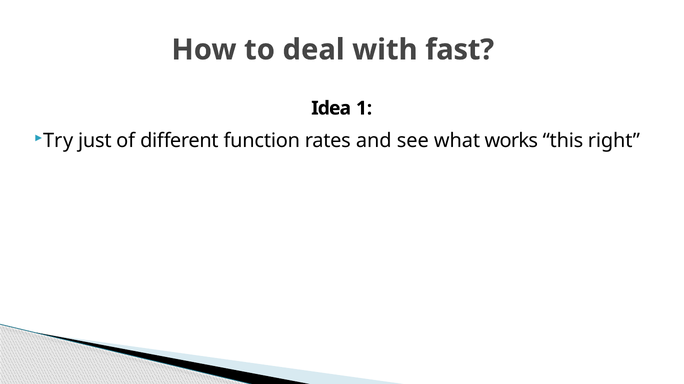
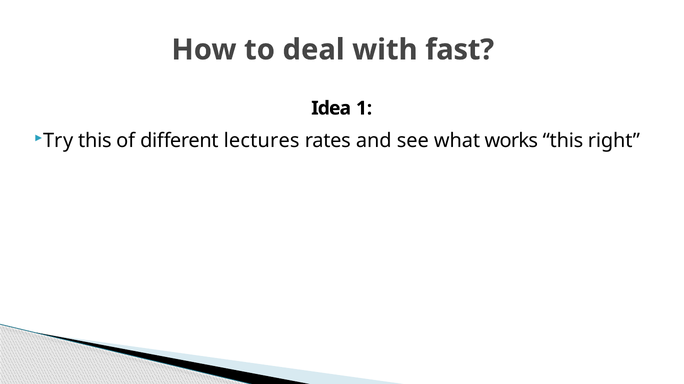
Try just: just -> this
function: function -> lectures
